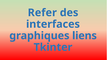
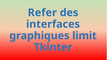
liens: liens -> limit
